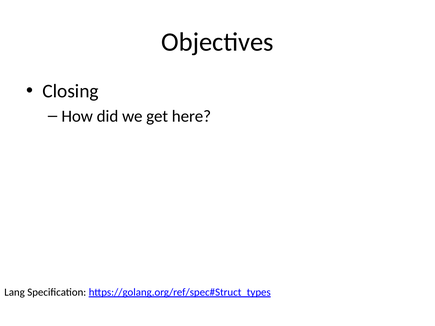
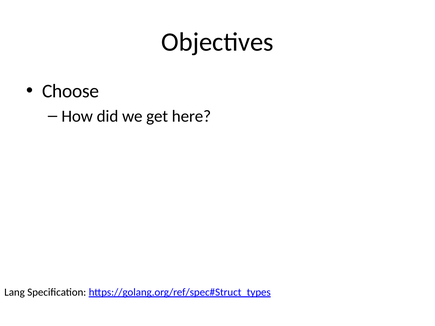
Closing: Closing -> Choose
